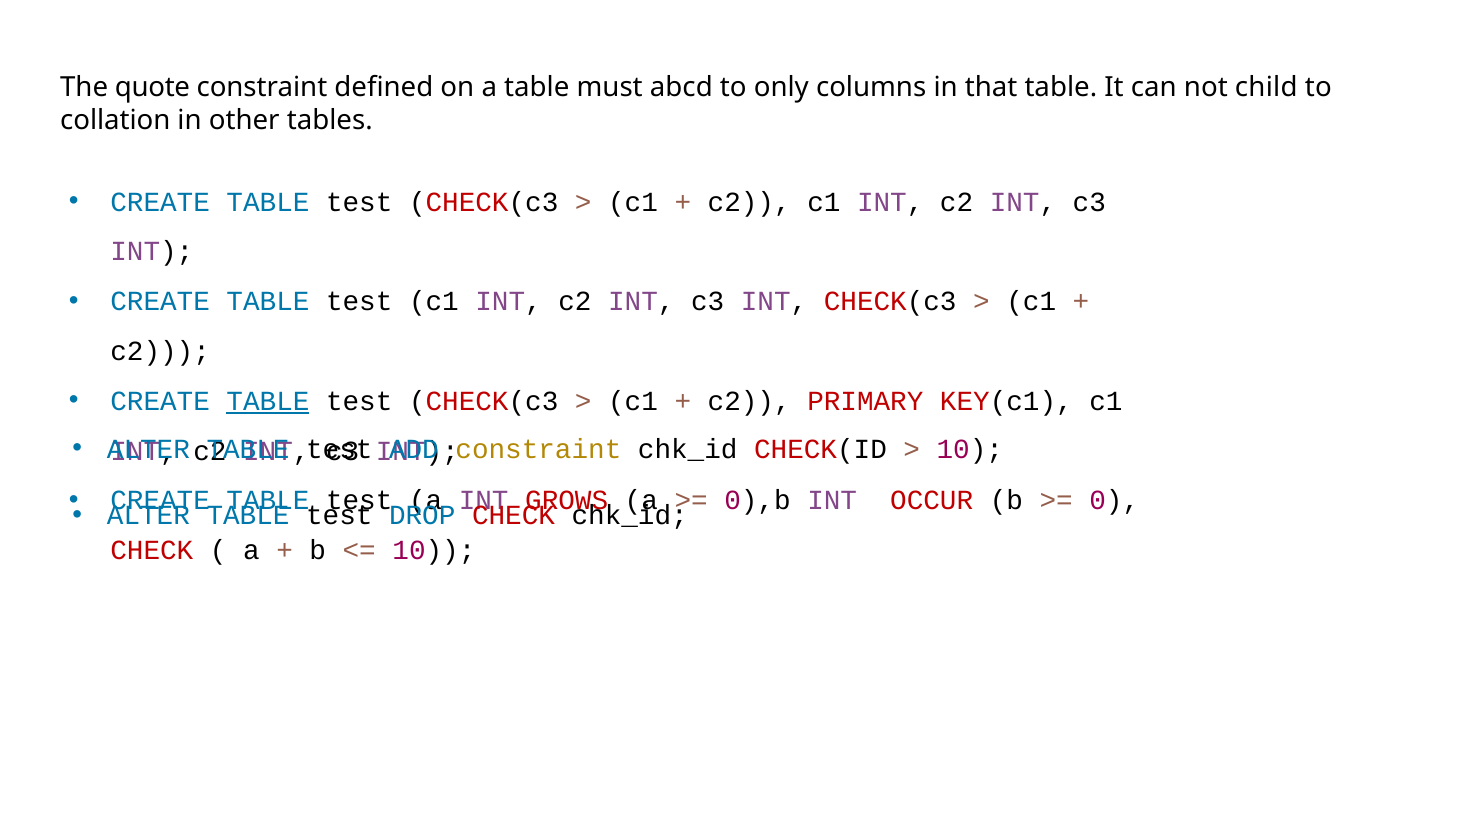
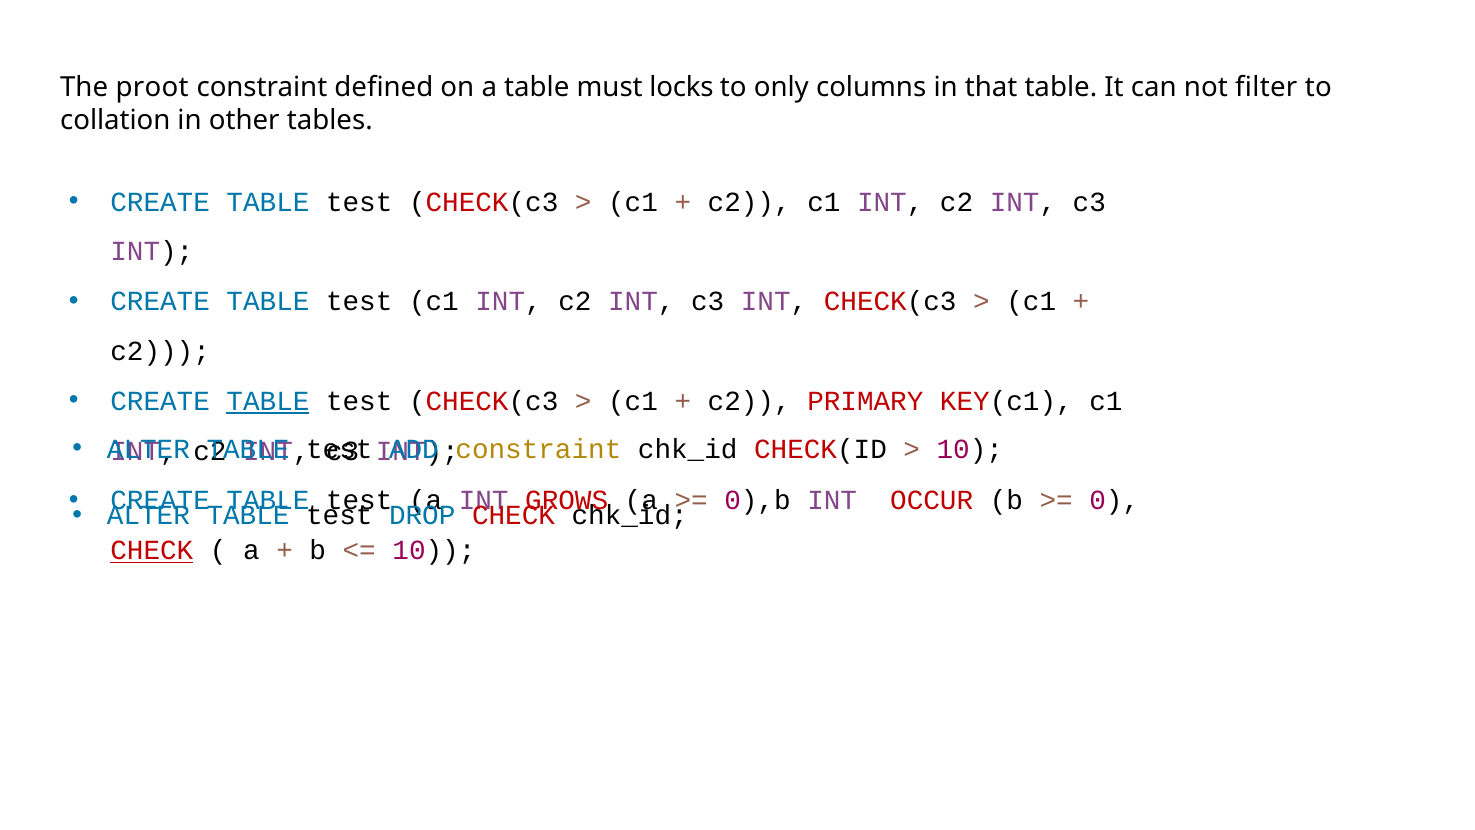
quote: quote -> proot
abcd: abcd -> locks
child: child -> filter
CHECK at (152, 550) underline: none -> present
